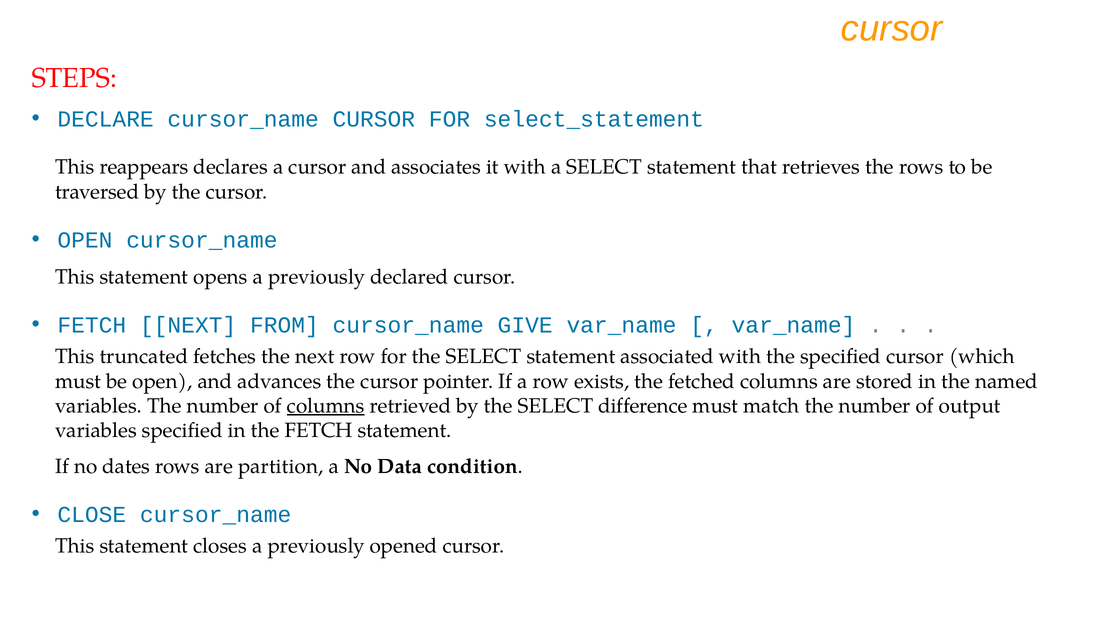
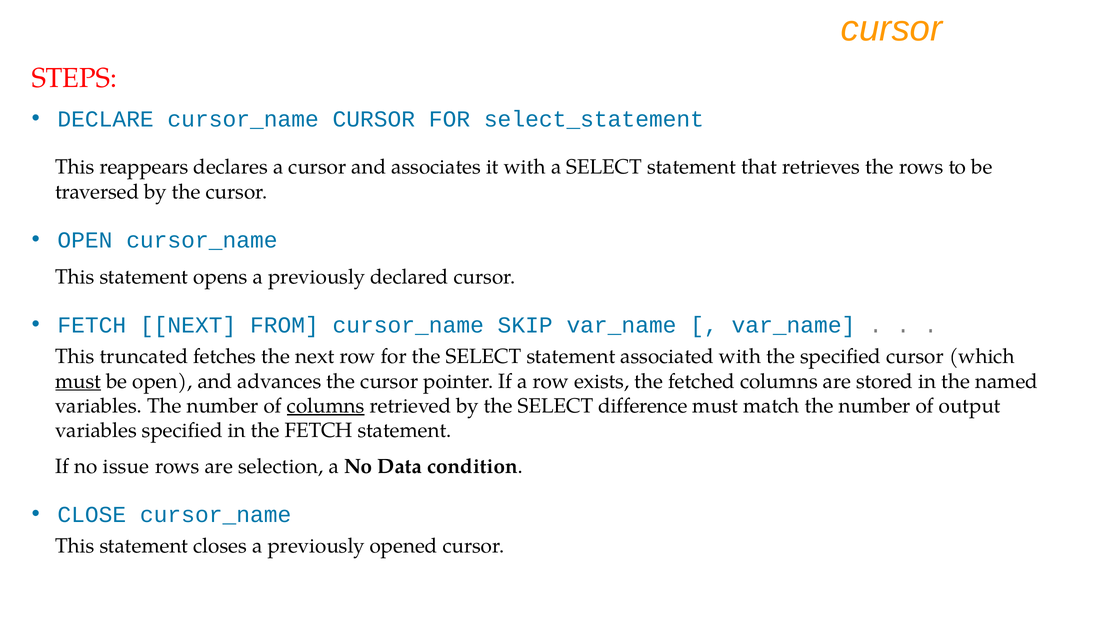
GIVE: GIVE -> SKIP
must at (78, 381) underline: none -> present
dates: dates -> issue
partition: partition -> selection
